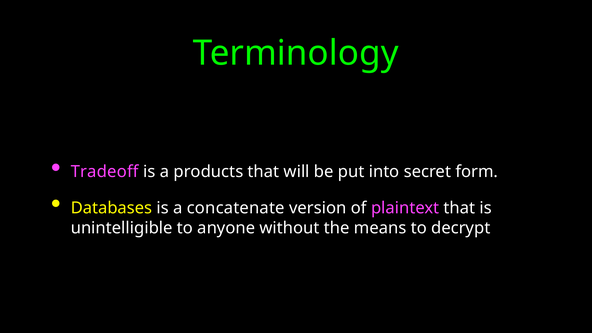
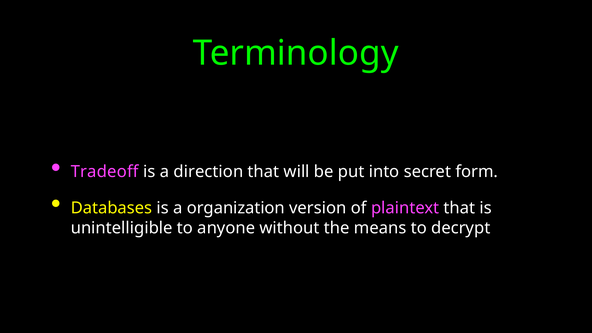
products: products -> direction
concatenate: concatenate -> organization
